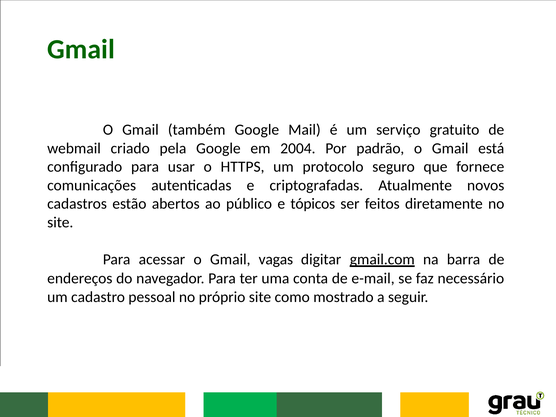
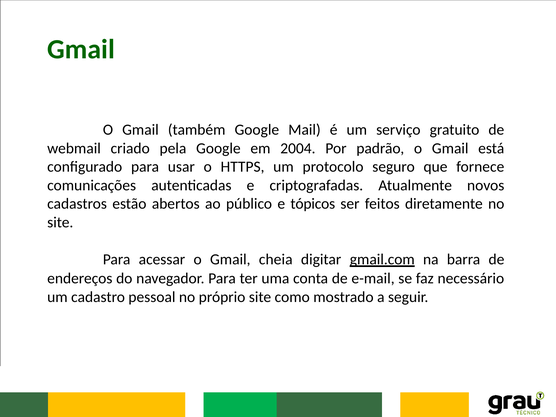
vagas: vagas -> cheia
